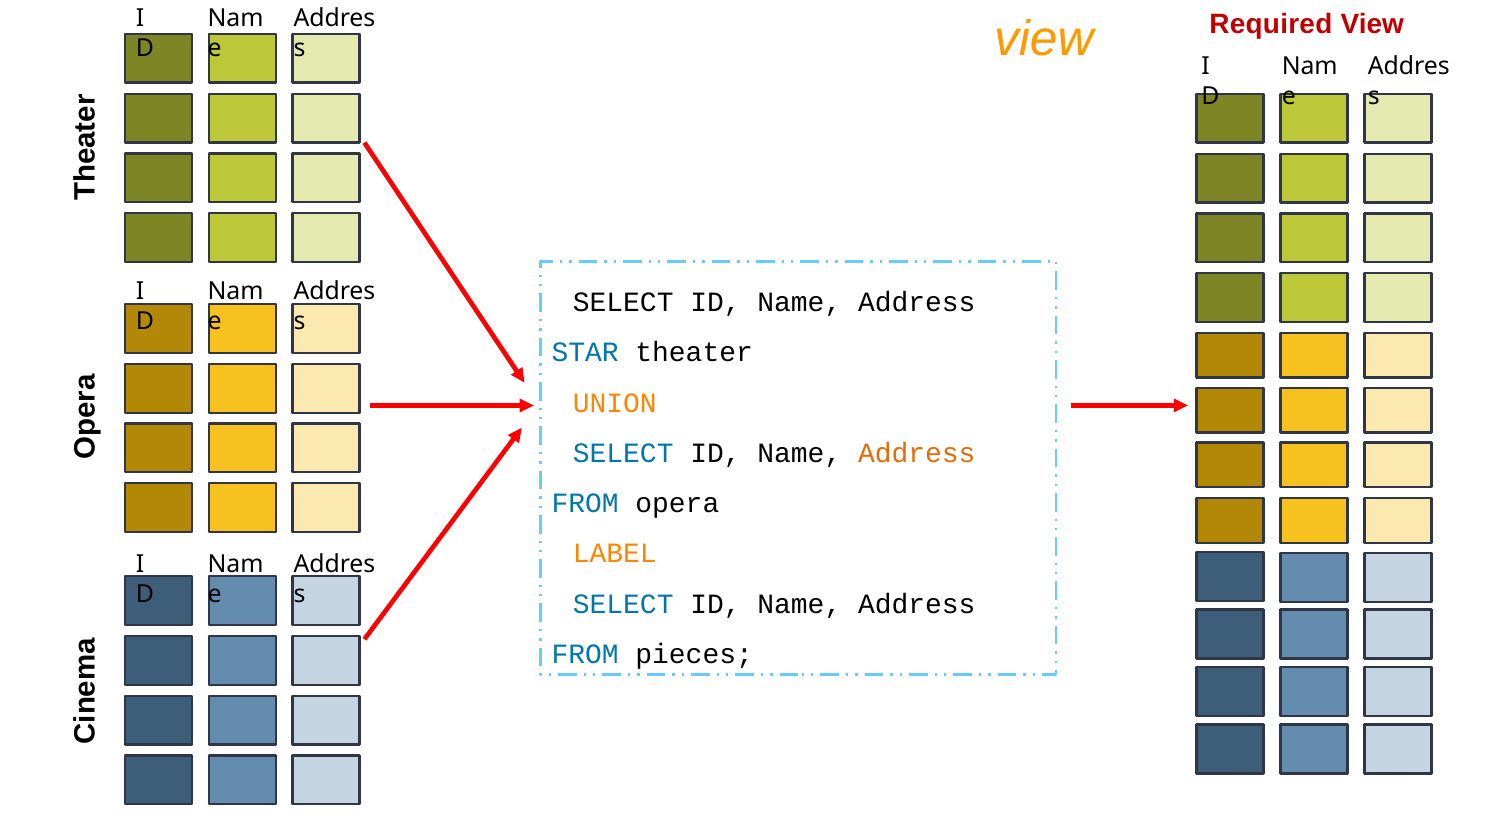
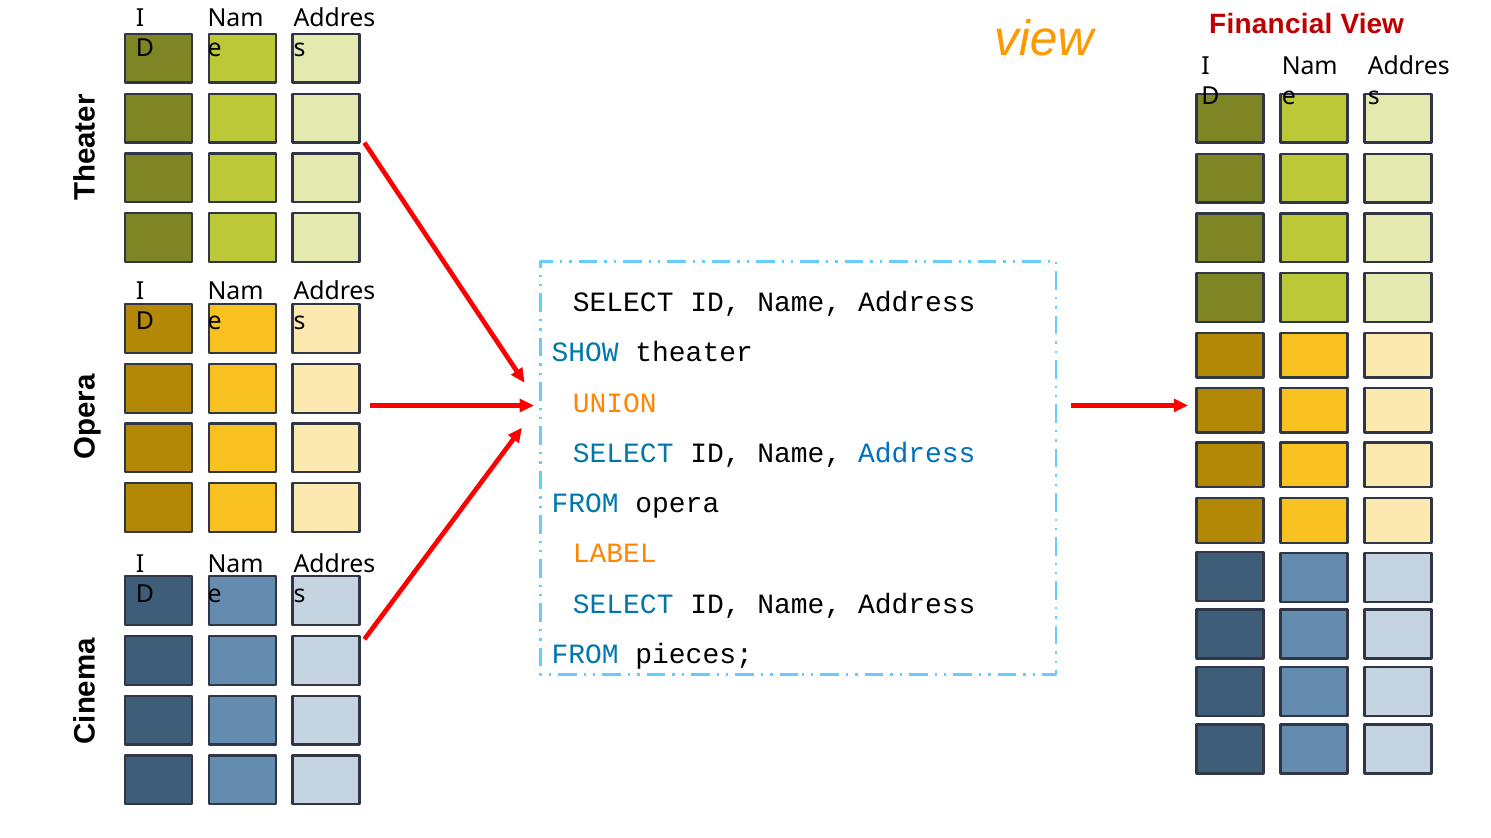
Required: Required -> Financial
STAR: STAR -> SHOW
Address at (917, 454) colour: orange -> blue
